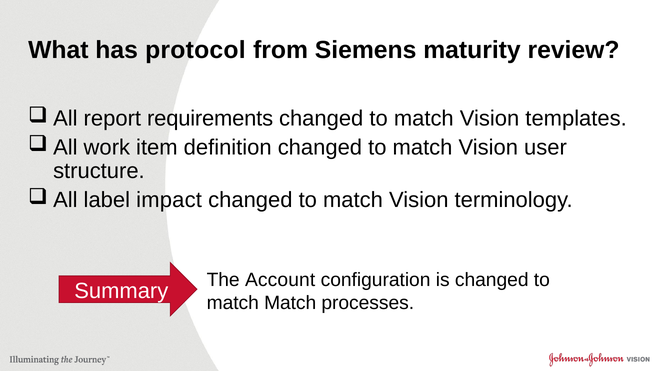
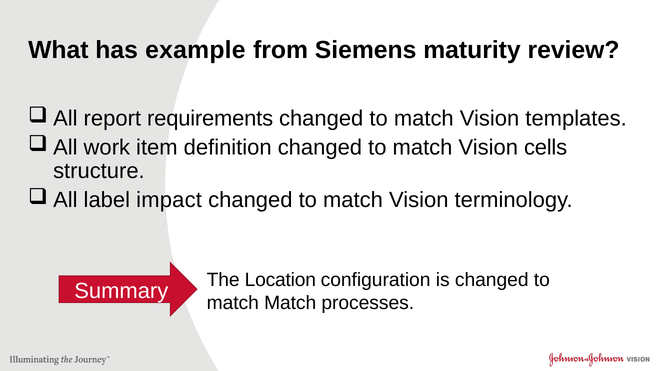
protocol: protocol -> example
user: user -> cells
Account: Account -> Location
